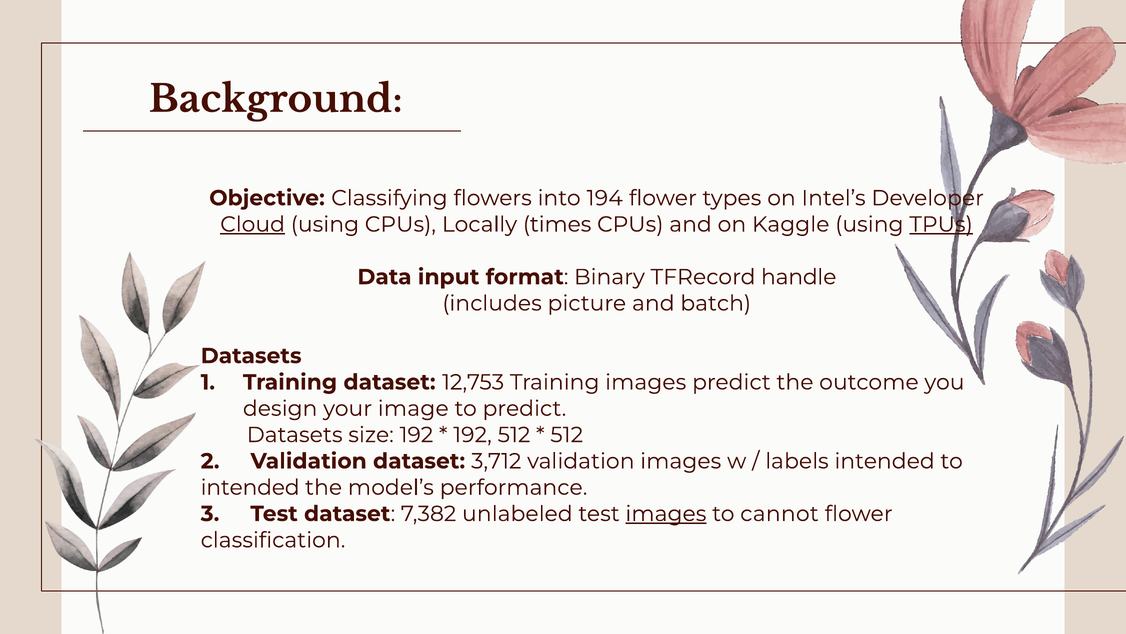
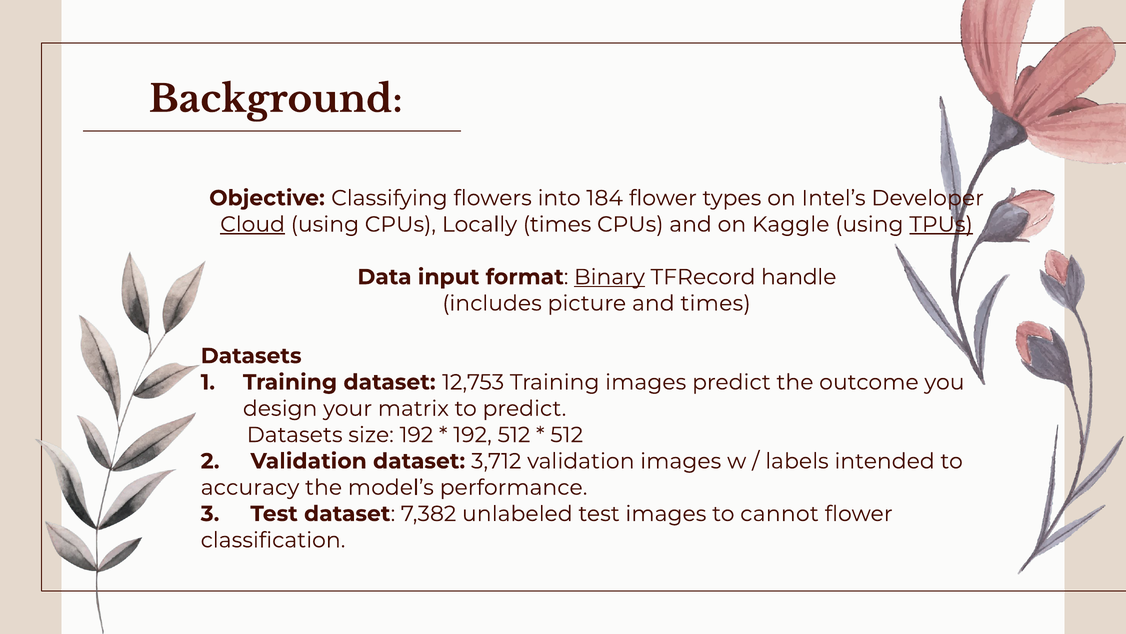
194: 194 -> 184
Binary underline: none -> present
and batch: batch -> times
image: image -> matrix
intended at (250, 487): intended -> accuracy
images at (666, 513) underline: present -> none
